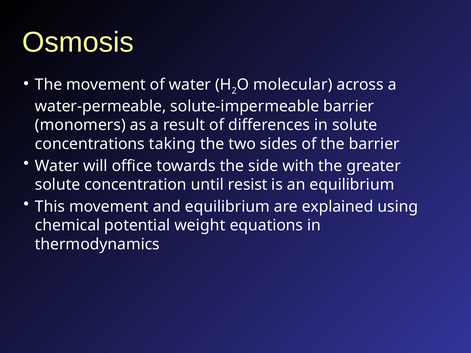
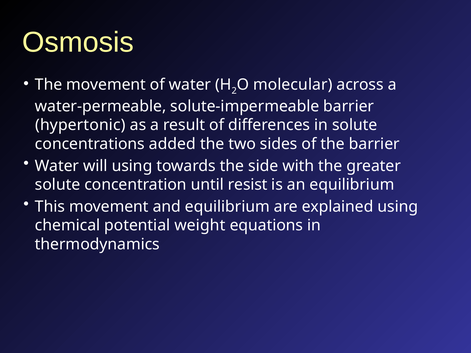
monomers: monomers -> hypertonic
taking: taking -> added
will office: office -> using
